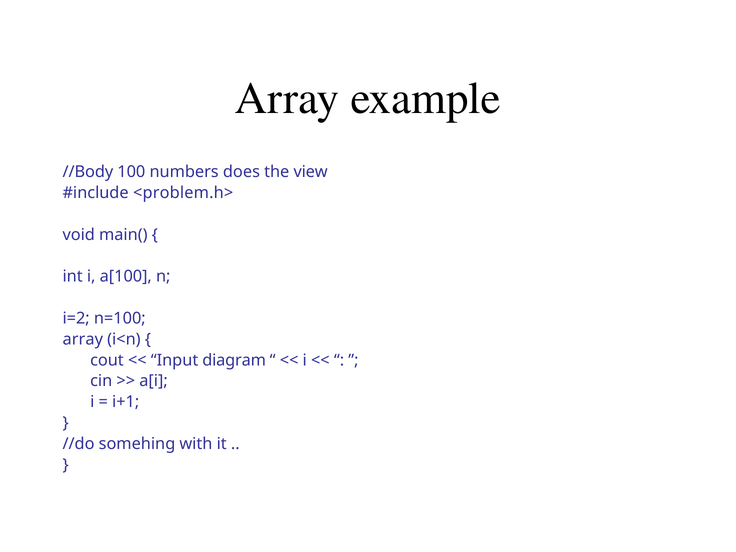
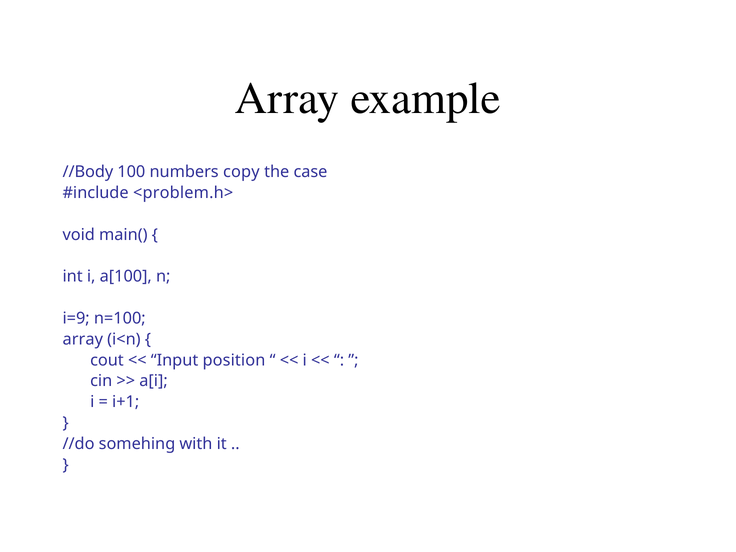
does: does -> copy
view: view -> case
i=2: i=2 -> i=9
diagram: diagram -> position
